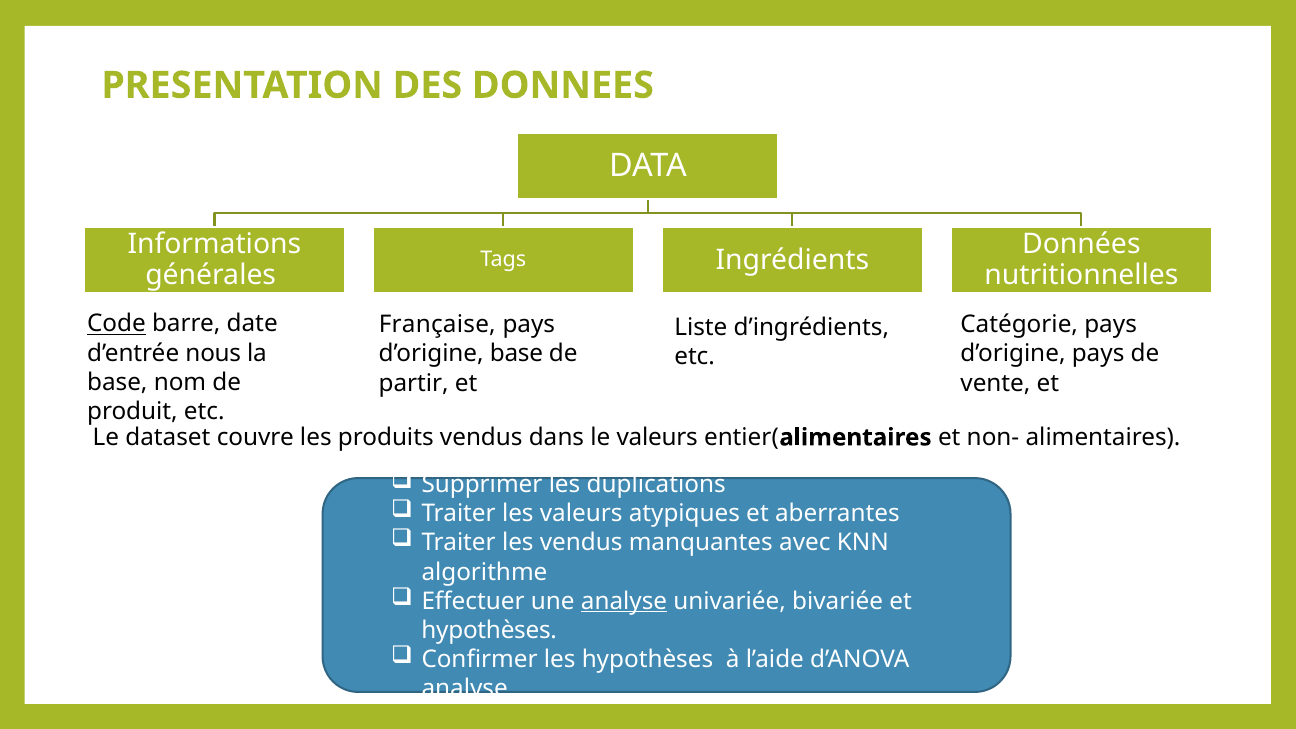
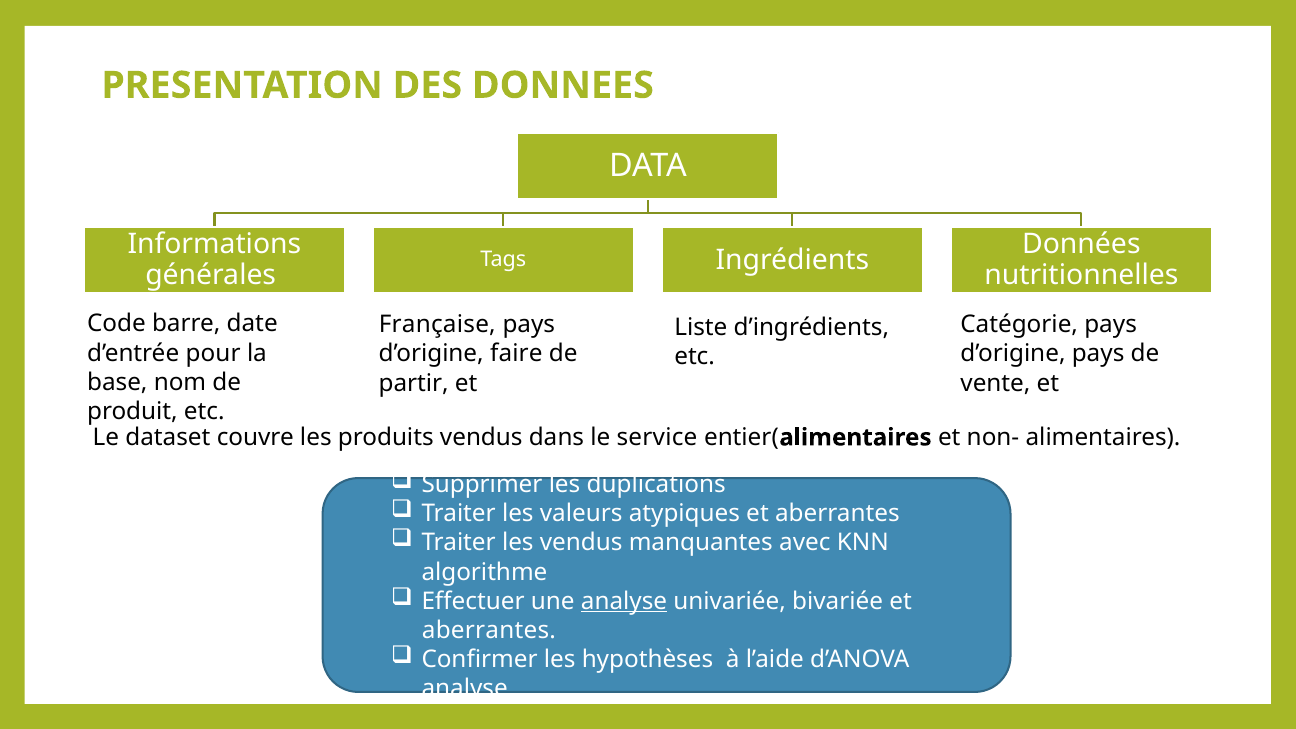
Code underline: present -> none
nous: nous -> pour
d’origine base: base -> faire
le valeurs: valeurs -> service
hypothèses at (489, 630): hypothèses -> aberrantes
